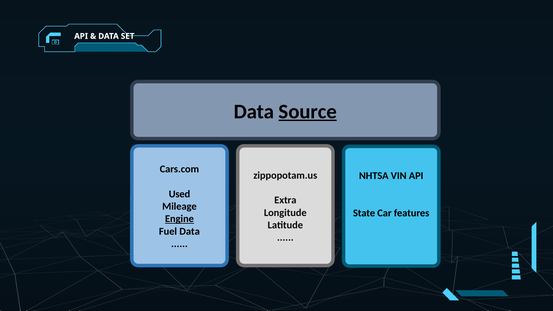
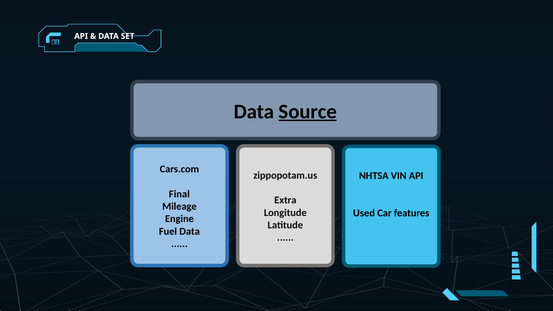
Used: Used -> Final
State: State -> Used
Engine underline: present -> none
